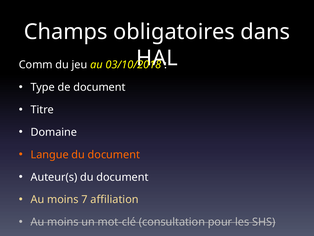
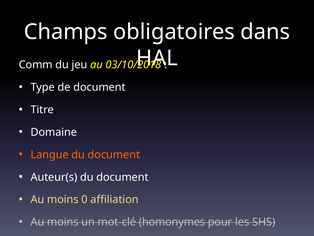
7: 7 -> 0
consultation: consultation -> homonymes
